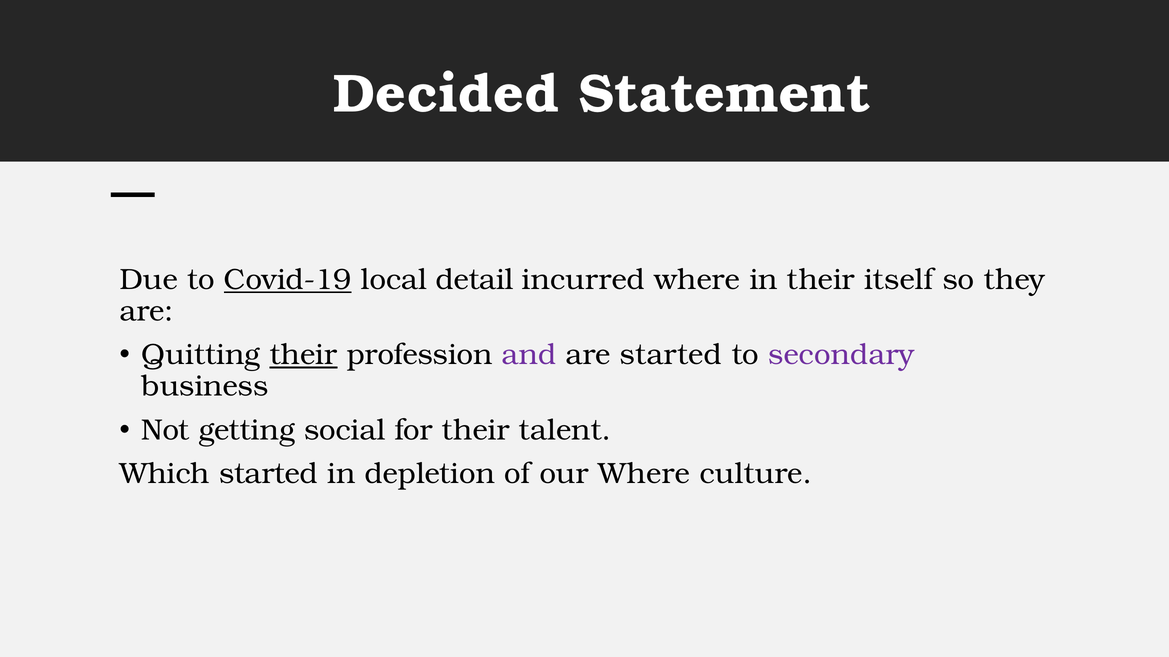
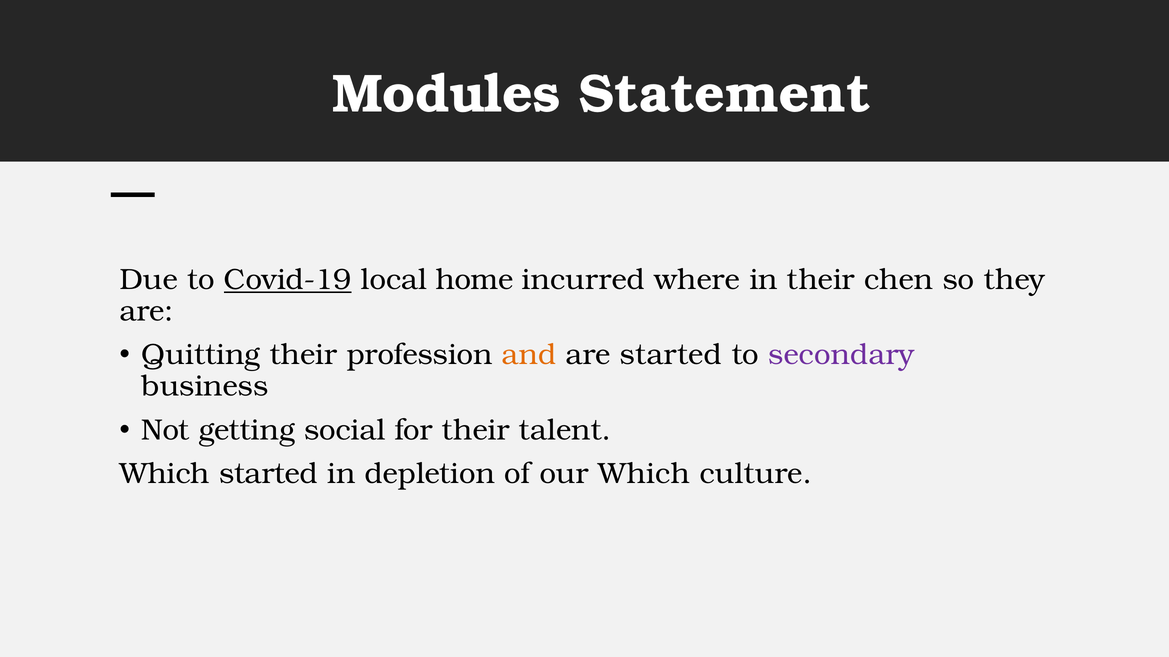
Decided: Decided -> Modules
detail: detail -> home
itself: itself -> chen
their at (303, 355) underline: present -> none
and colour: purple -> orange
our Where: Where -> Which
